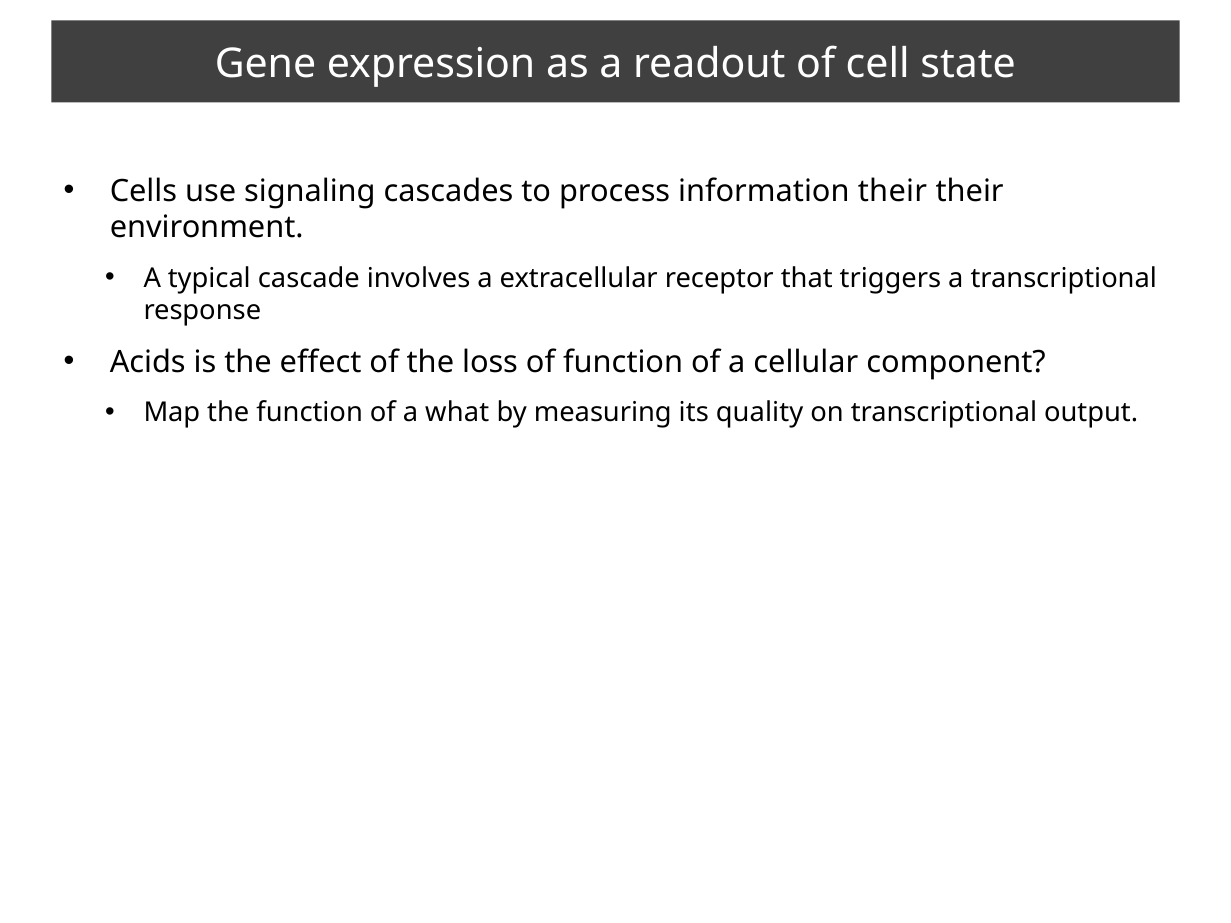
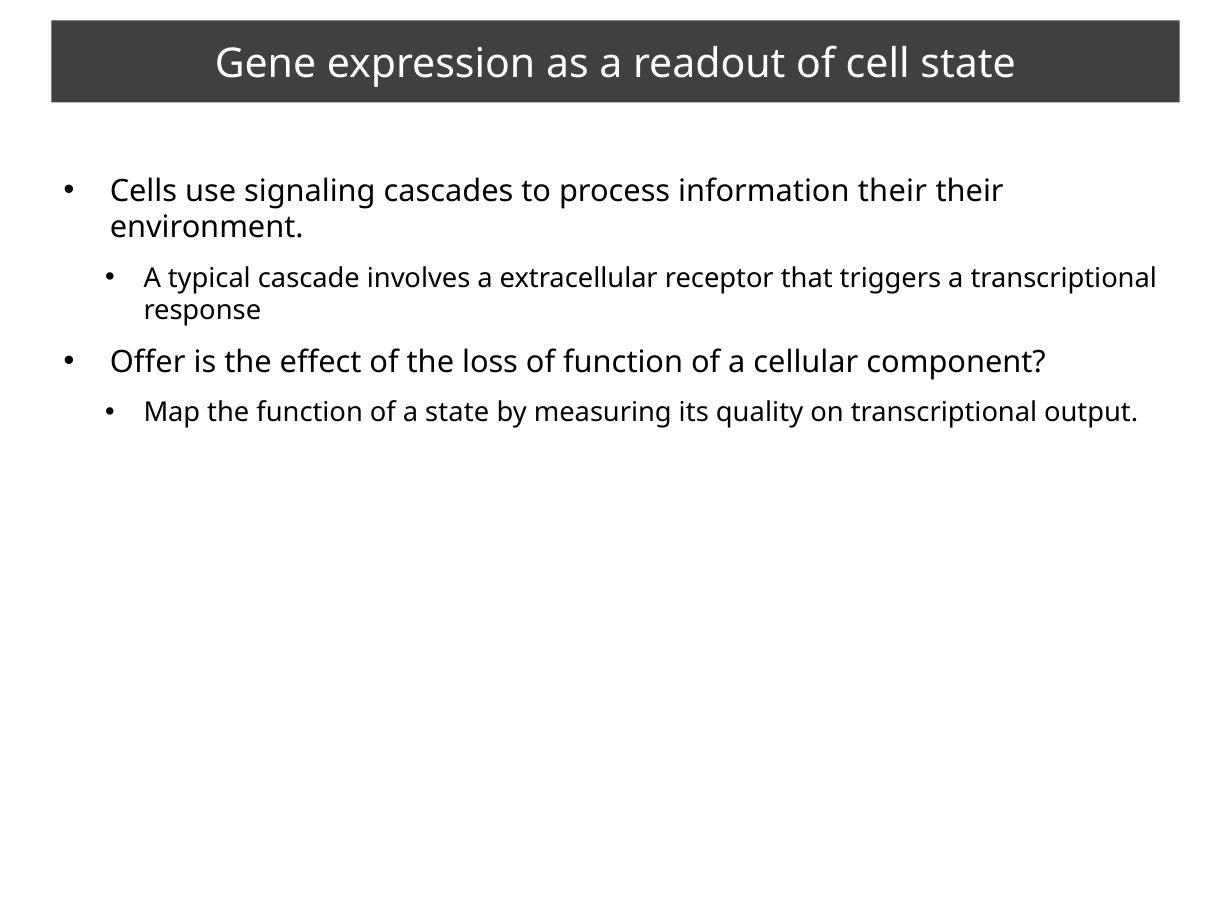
Acids: Acids -> Offer
a what: what -> state
